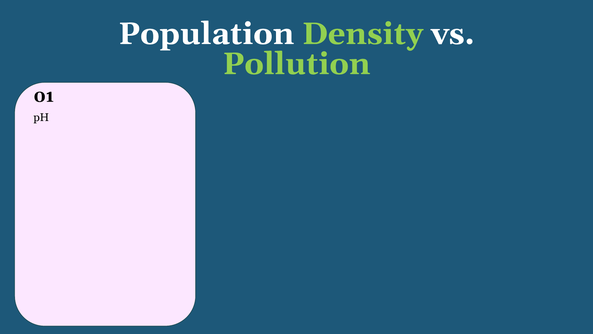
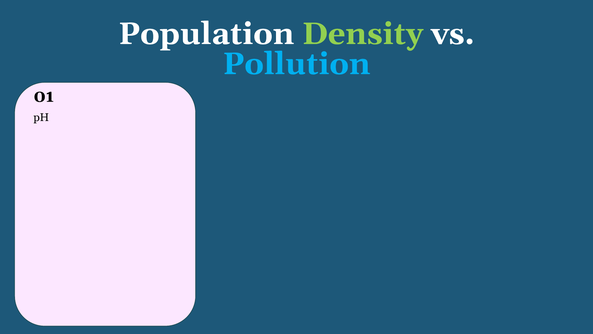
Pollution colour: light green -> light blue
